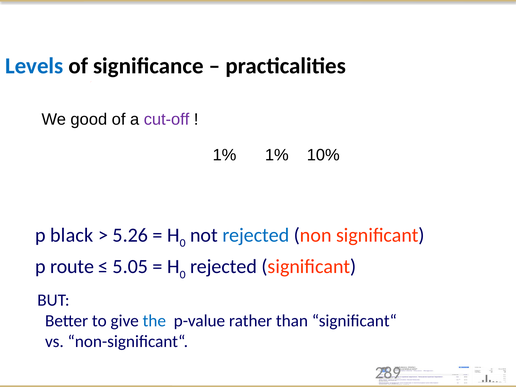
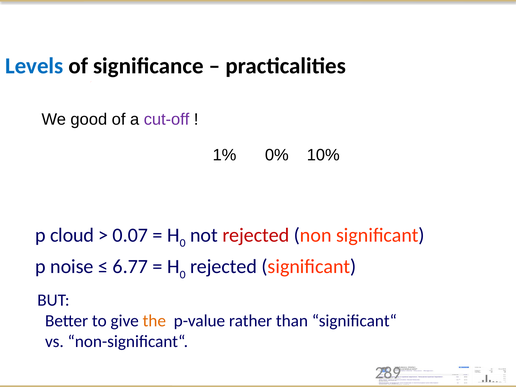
1% 1%: 1% -> 0%
black: black -> cloud
5.26: 5.26 -> 0.07
rejected at (256, 235) colour: blue -> red
route: route -> noise
5.05: 5.05 -> 6.77
the colour: blue -> orange
